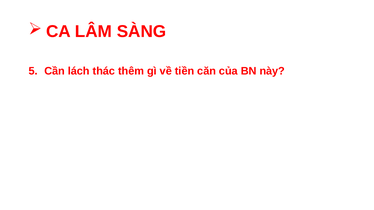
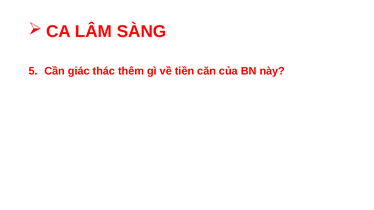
lách: lách -> giác
